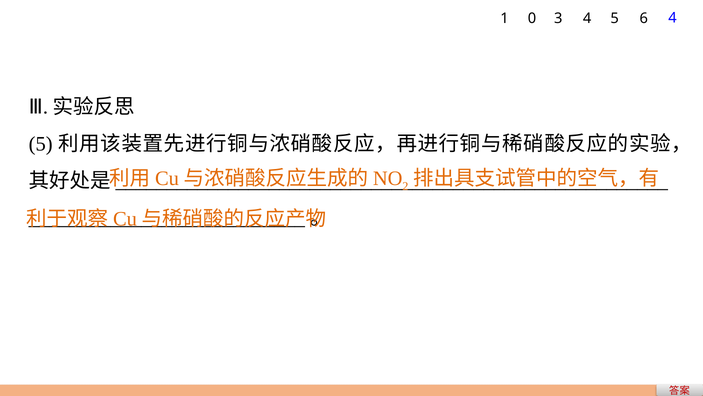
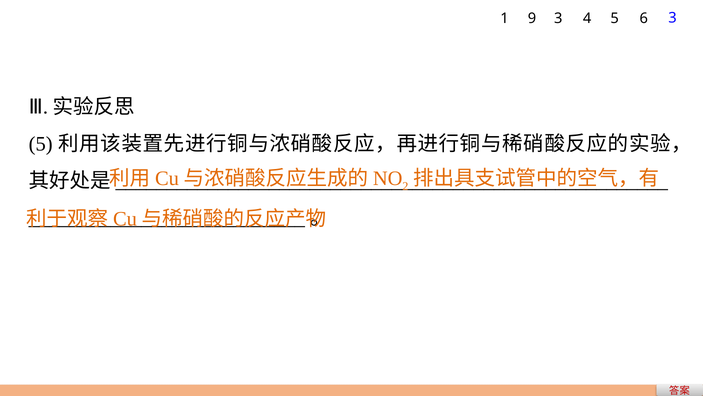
0: 0 -> 9
6 4: 4 -> 3
